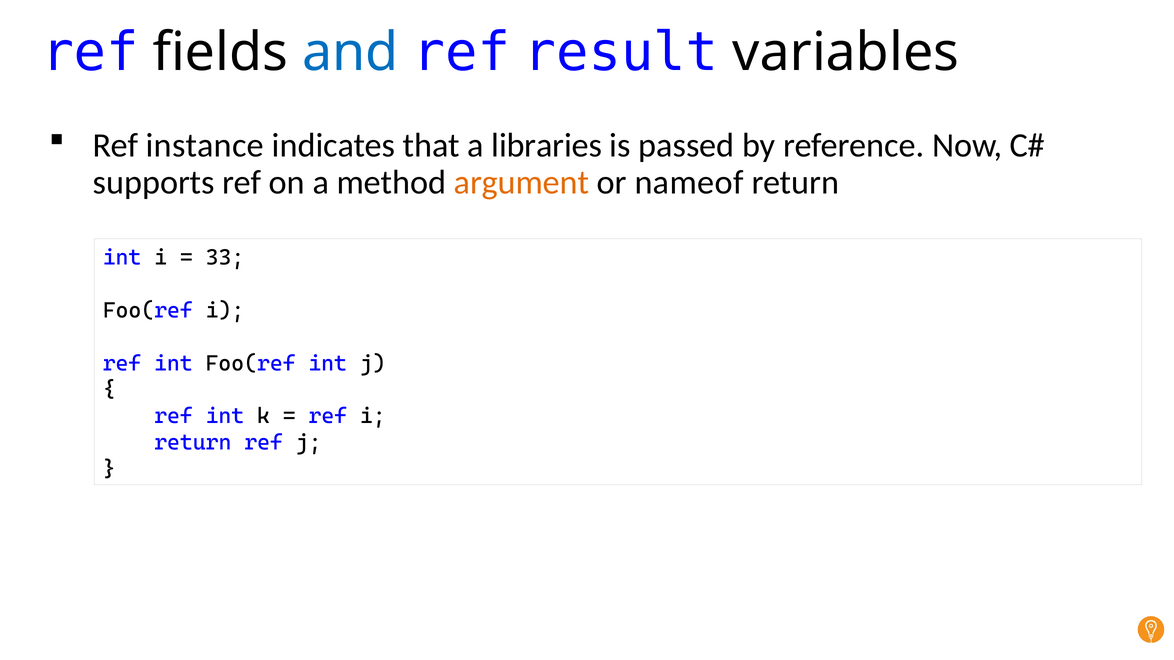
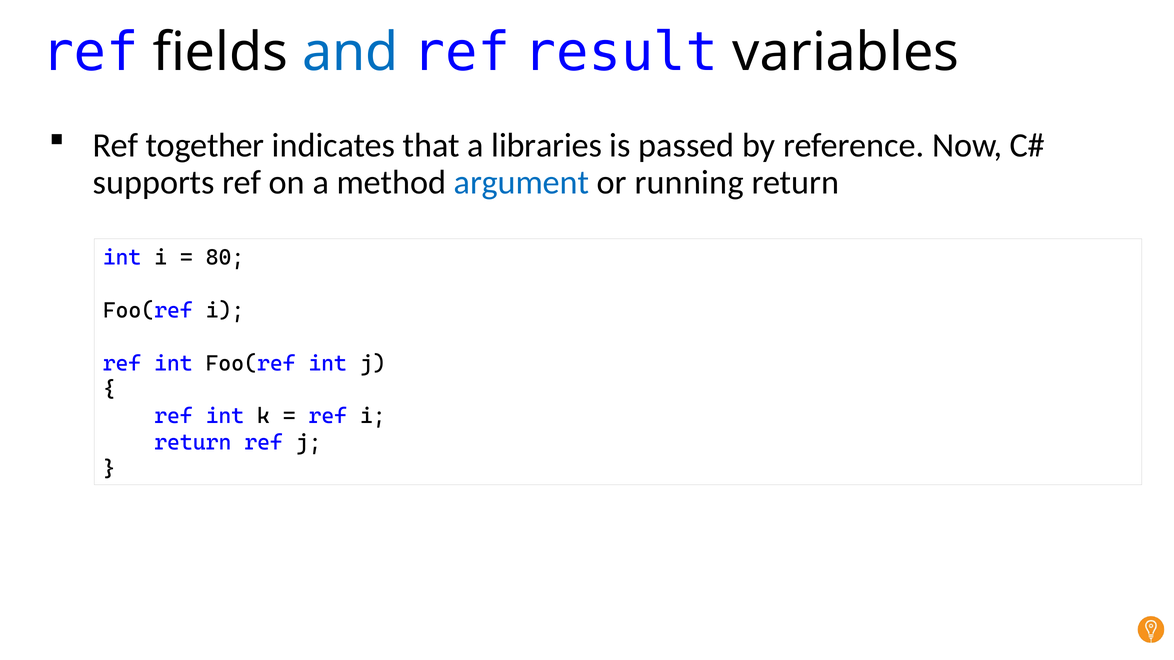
instance: instance -> together
argument colour: orange -> blue
nameof: nameof -> running
33: 33 -> 80
